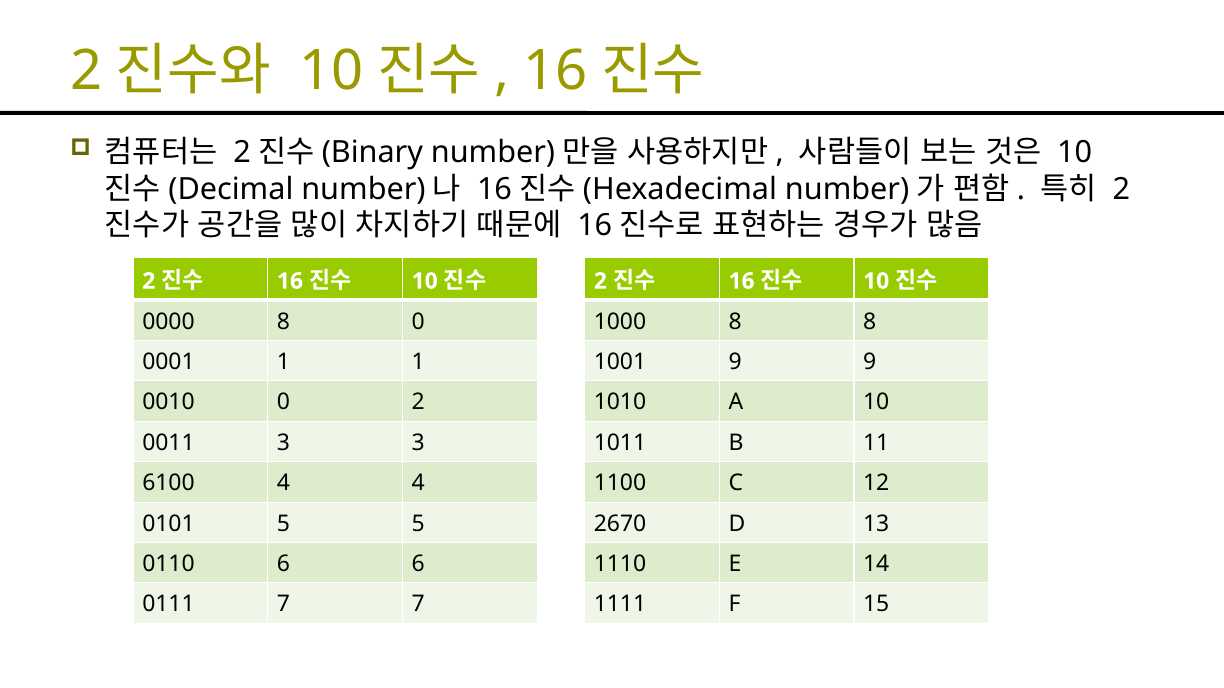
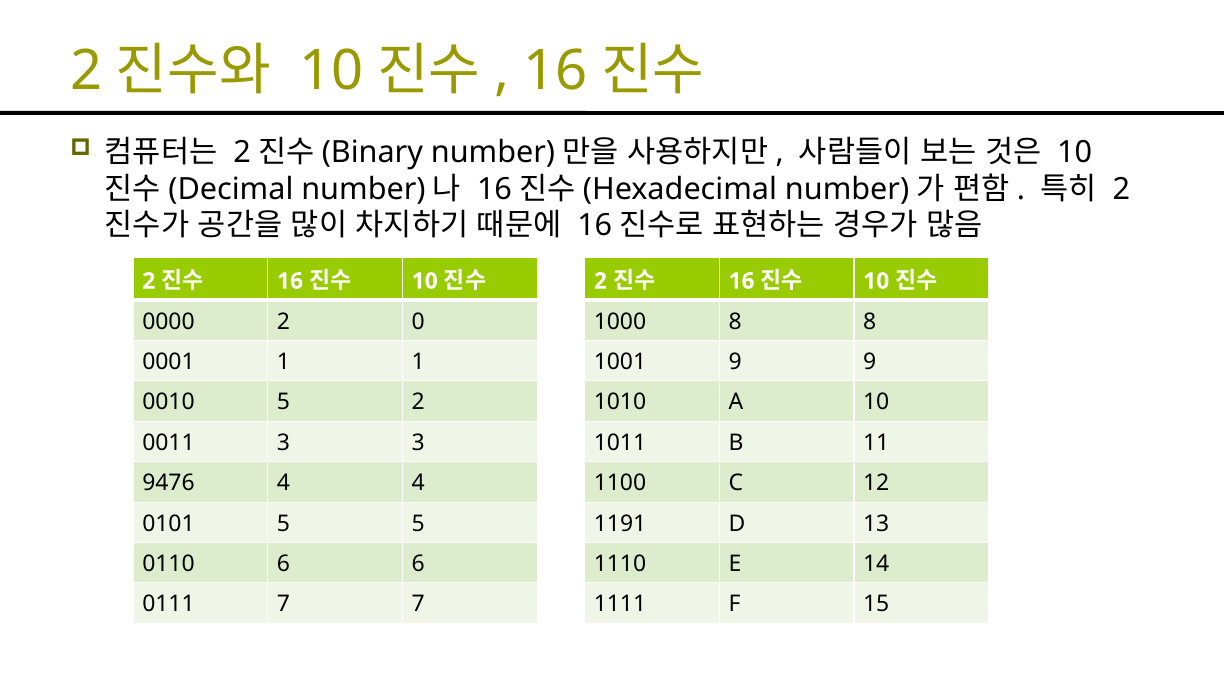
0000 8: 8 -> 2
0010 0: 0 -> 5
6100: 6100 -> 9476
2670: 2670 -> 1191
